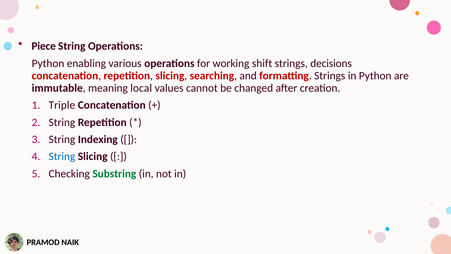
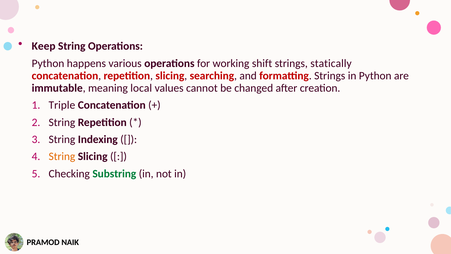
Piece: Piece -> Keep
enabling: enabling -> happens
decisions: decisions -> statically
String at (62, 156) colour: blue -> orange
